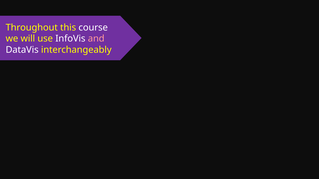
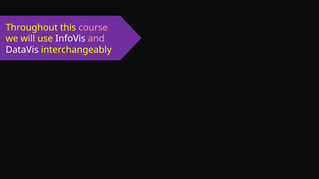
course colour: white -> pink
